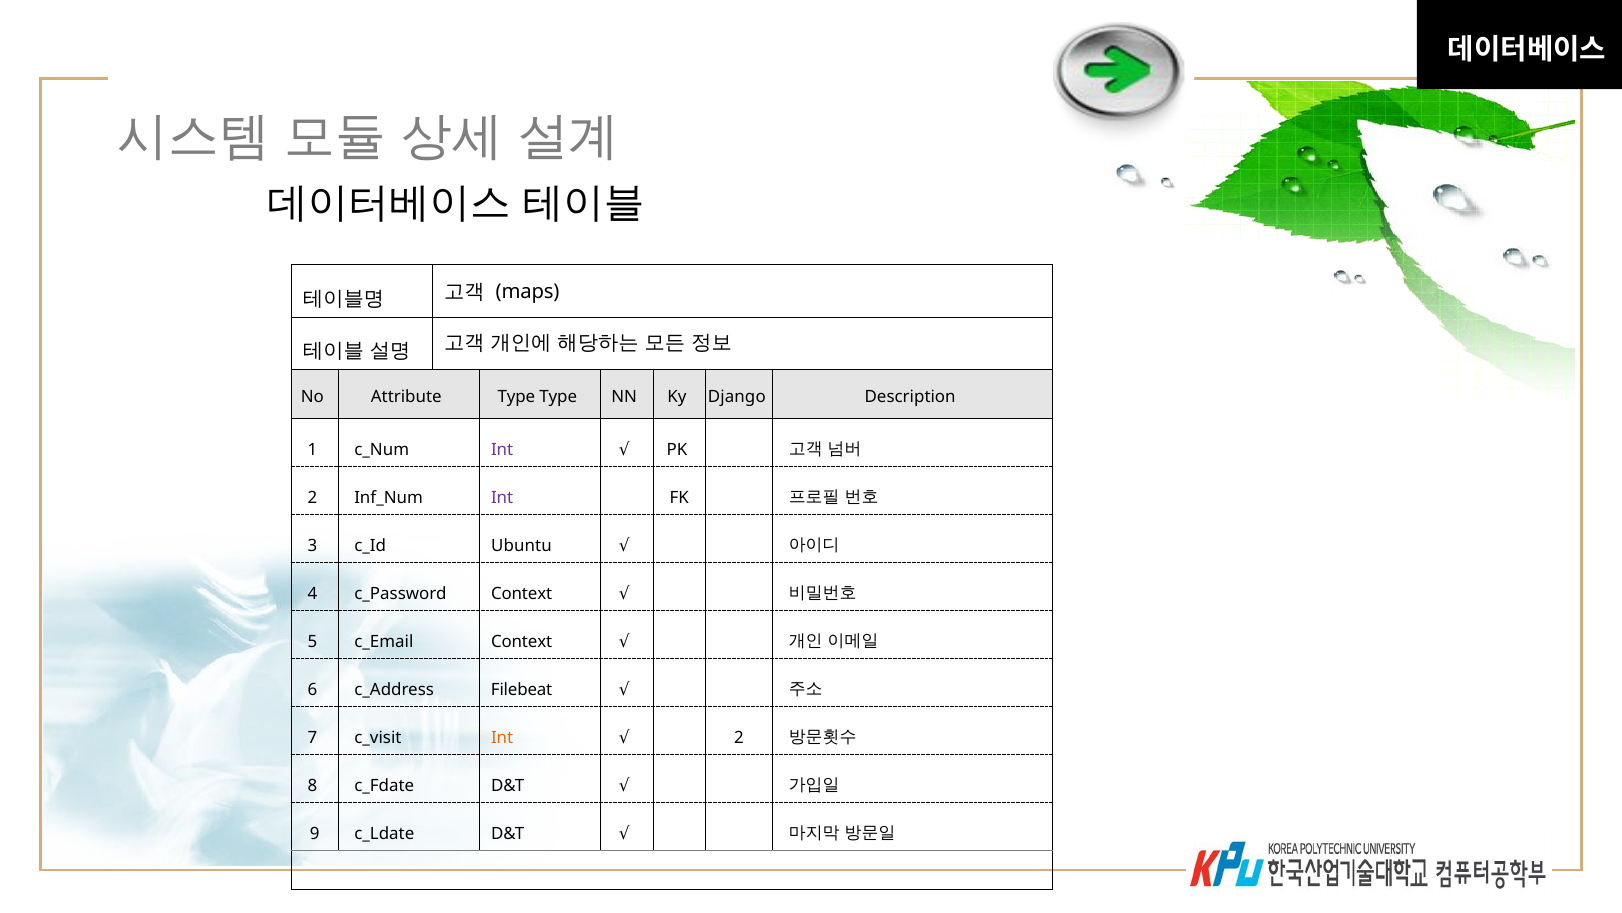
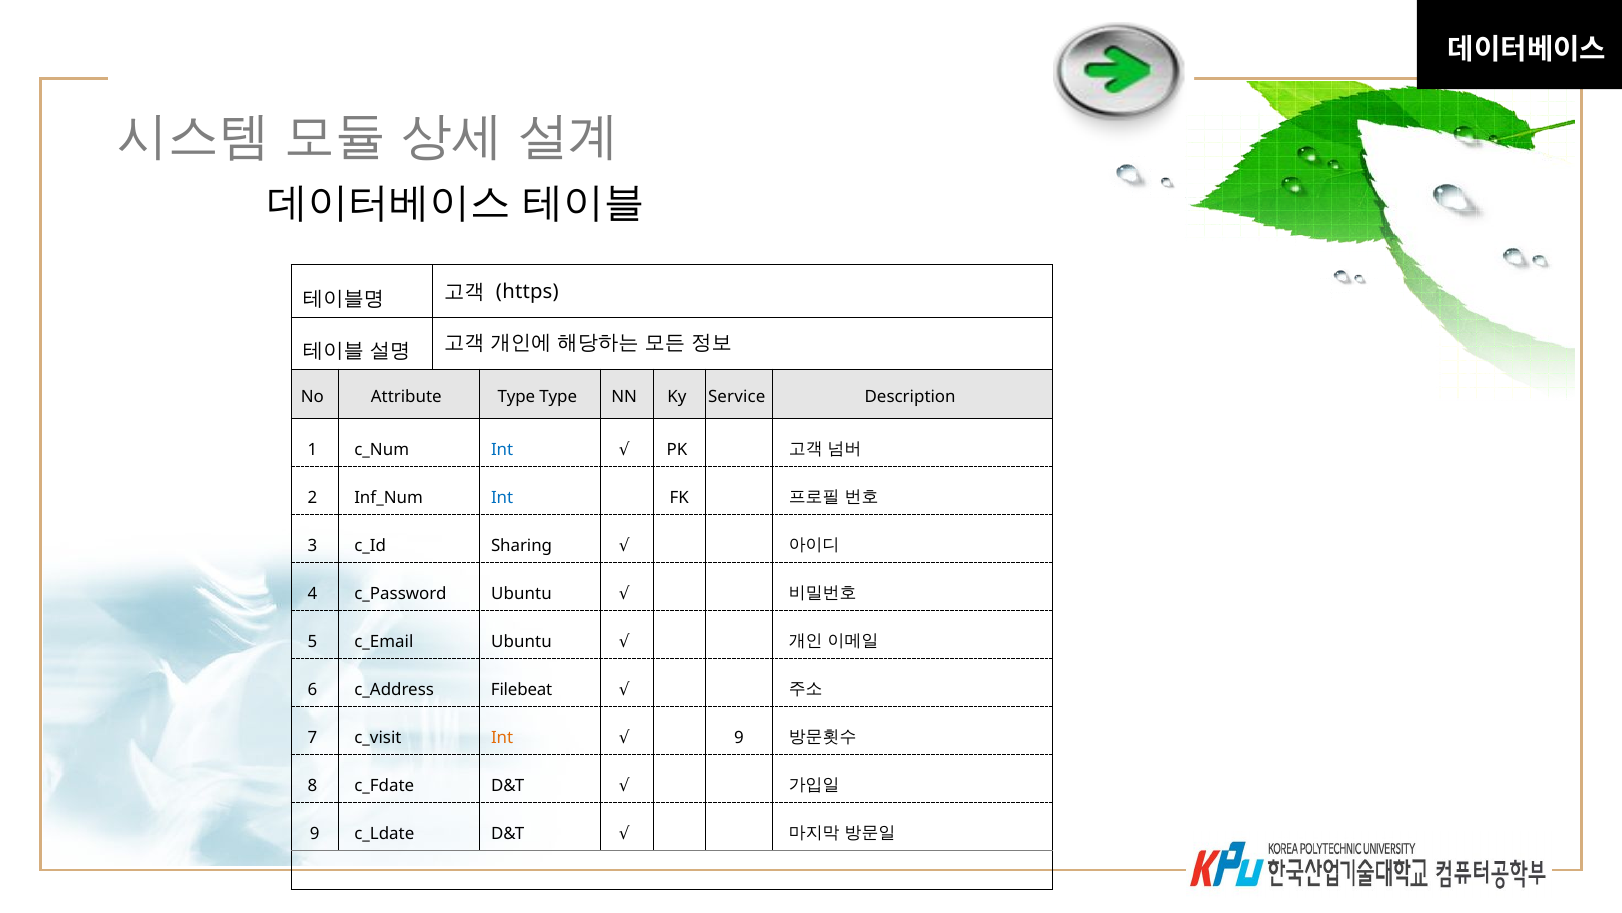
maps: maps -> https
Django: Django -> Service
Int at (502, 450) colour: purple -> blue
Int at (502, 498) colour: purple -> blue
Ubuntu: Ubuntu -> Sharing
Context at (522, 594): Context -> Ubuntu
Context at (522, 642): Context -> Ubuntu
2 at (739, 738): 2 -> 9
